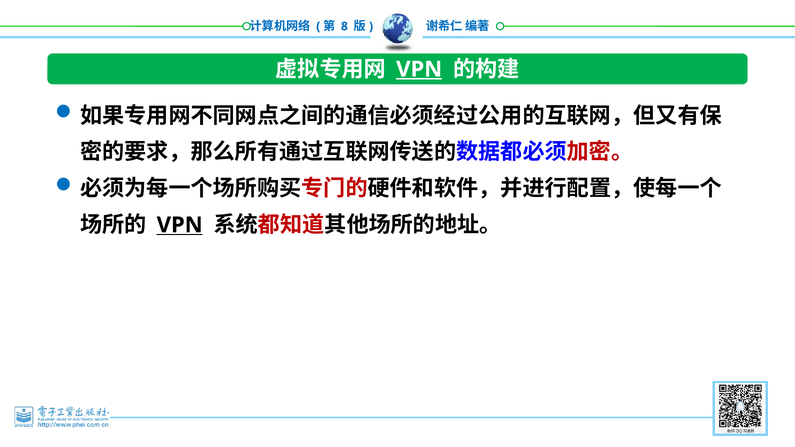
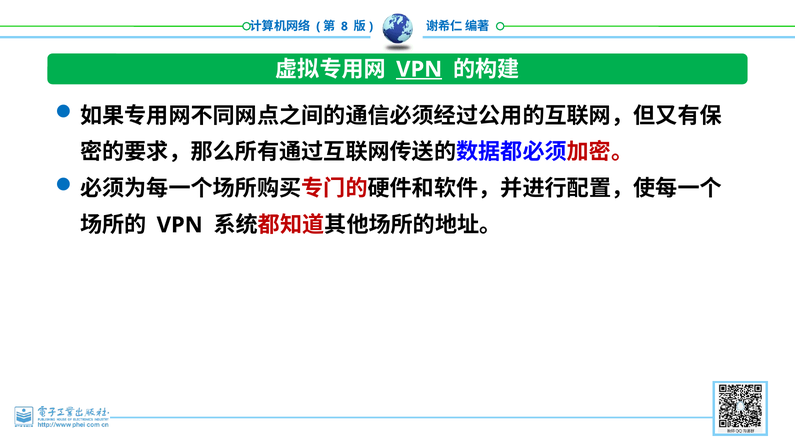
VPN at (180, 225) underline: present -> none
